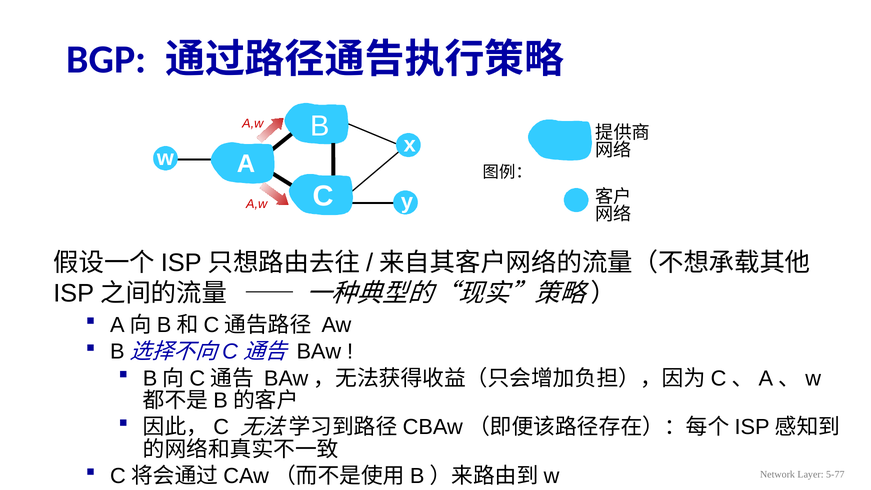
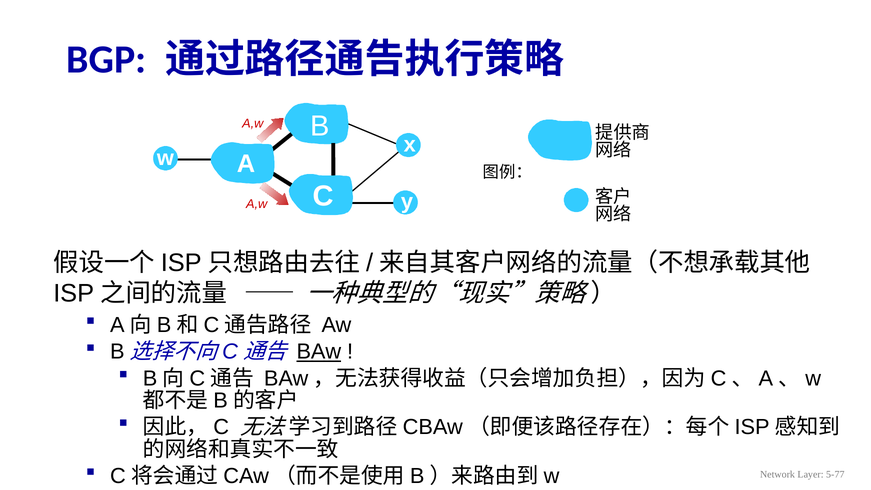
BAw underline: none -> present
